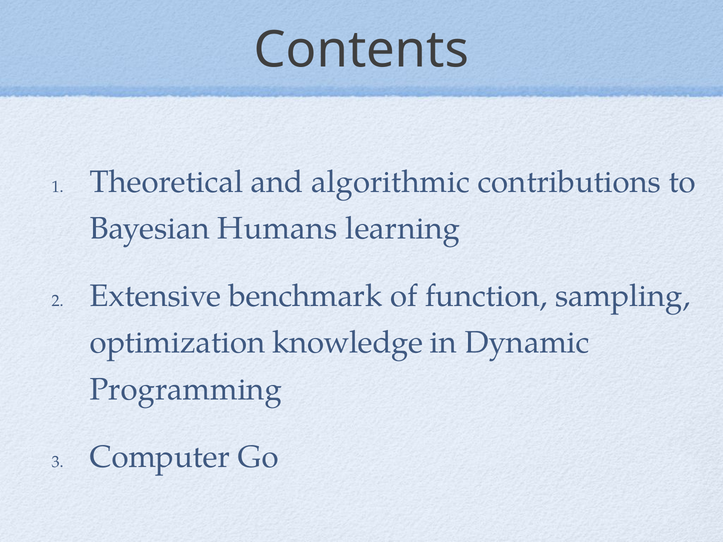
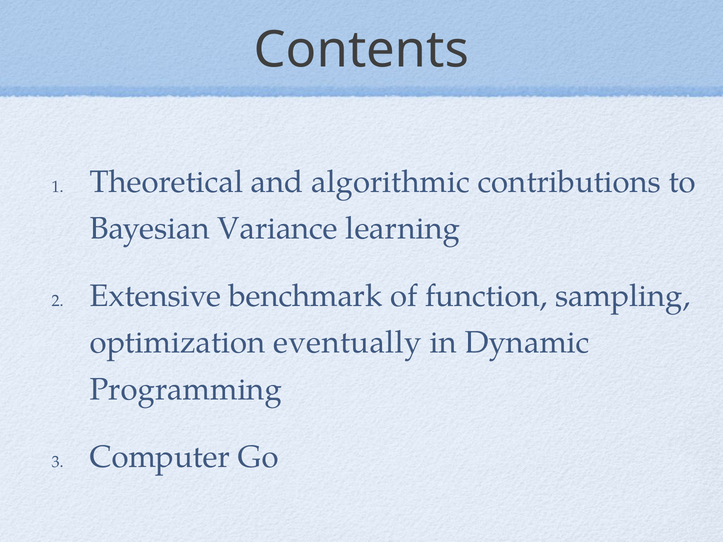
Humans: Humans -> Variance
knowledge: knowledge -> eventually
